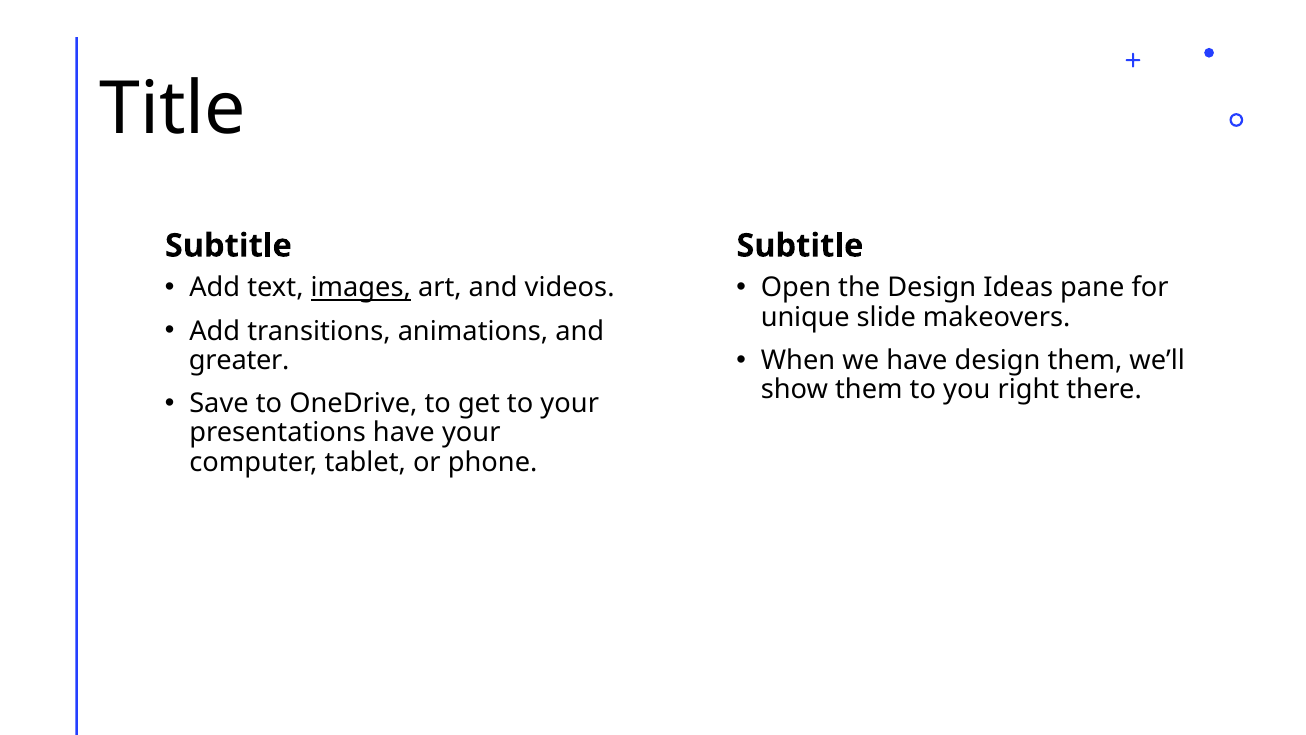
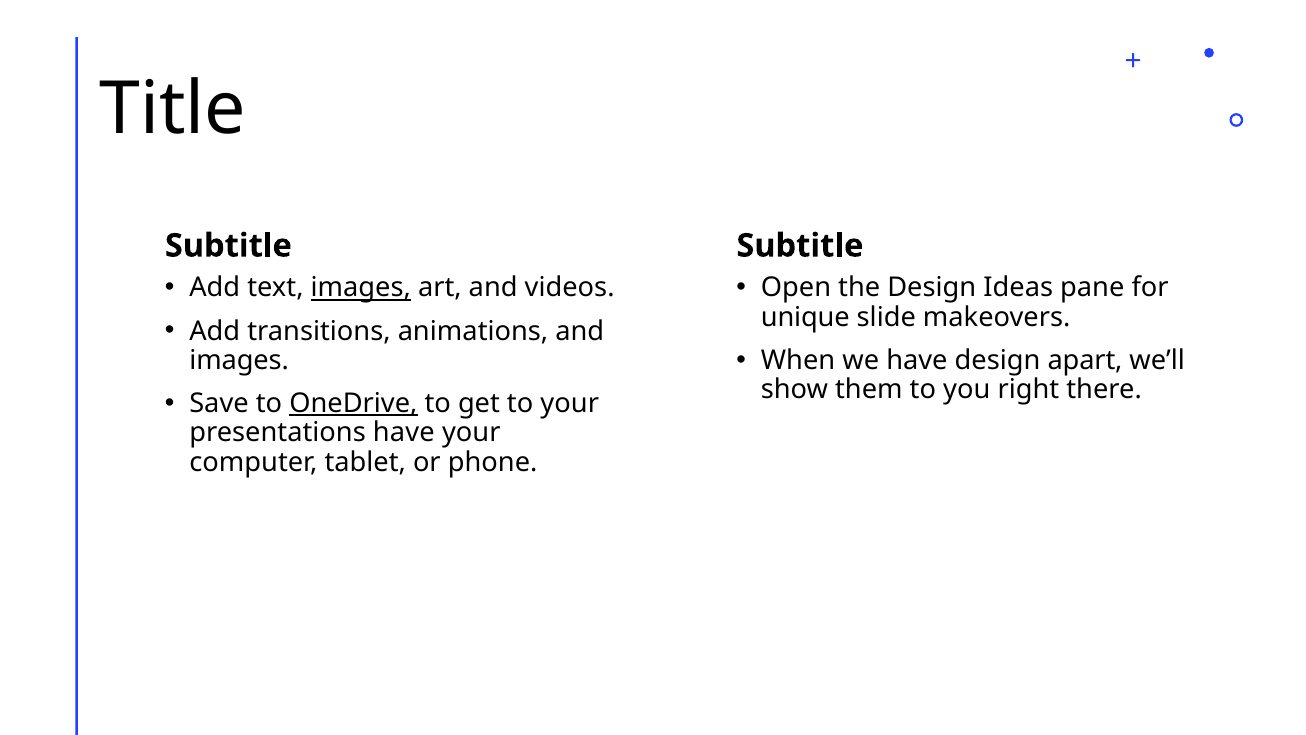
design them: them -> apart
greater at (239, 360): greater -> images
OneDrive underline: none -> present
